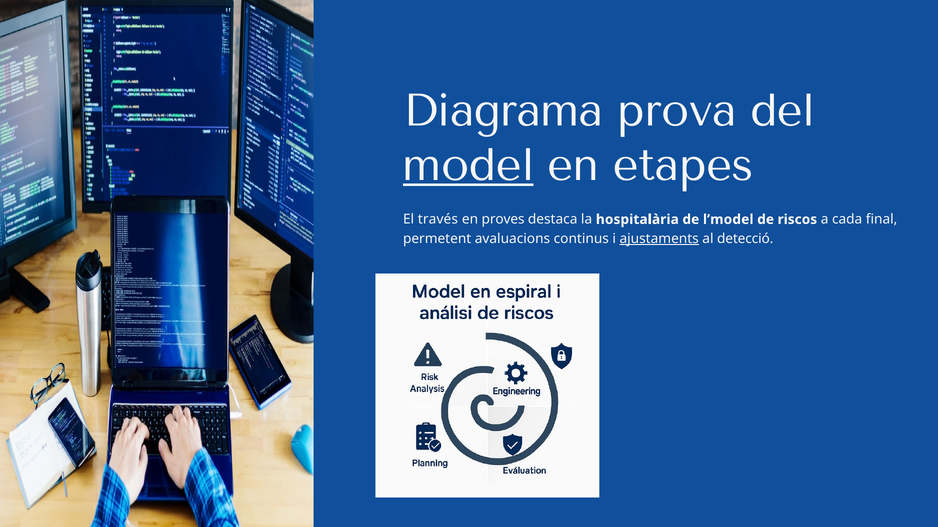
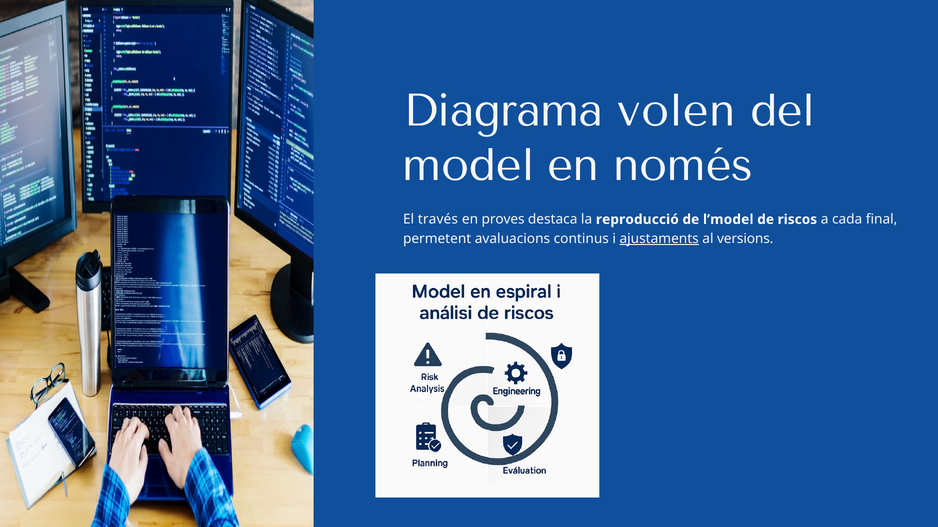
prova: prova -> volen
model underline: present -> none
etapes: etapes -> només
hospitalària: hospitalària -> reproducció
detecció: detecció -> versions
